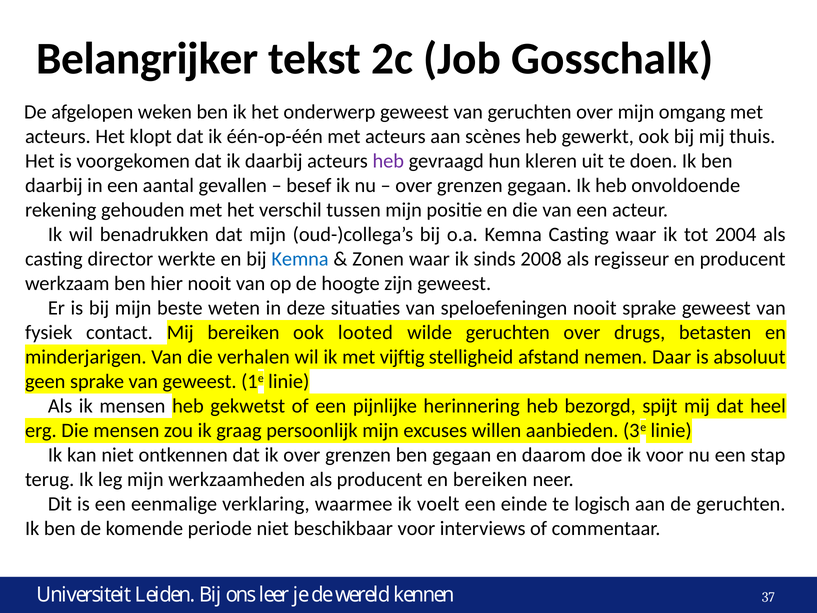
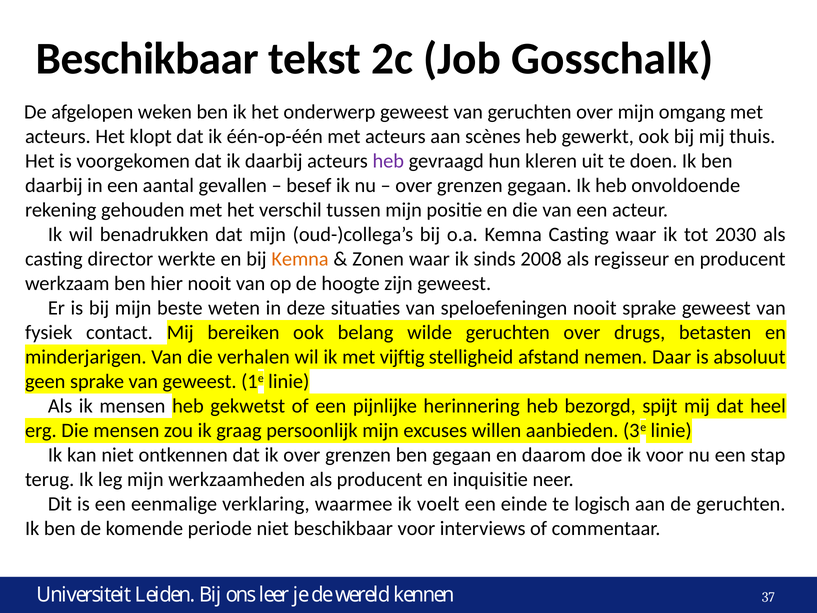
Belangrijker at (147, 59): Belangrijker -> Beschikbaar
2004: 2004 -> 2030
Kemna at (300, 259) colour: blue -> orange
looted: looted -> belang
en bereiken: bereiken -> inquisitie
